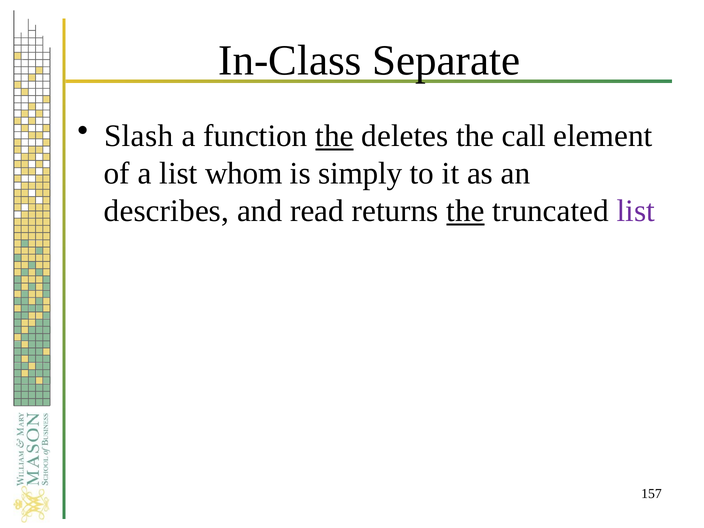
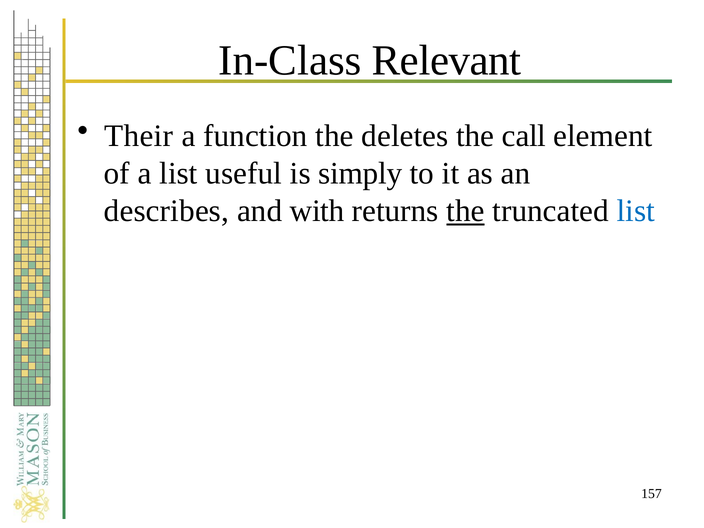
Separate: Separate -> Relevant
Slash: Slash -> Their
the at (335, 136) underline: present -> none
whom: whom -> useful
read: read -> with
list at (636, 211) colour: purple -> blue
